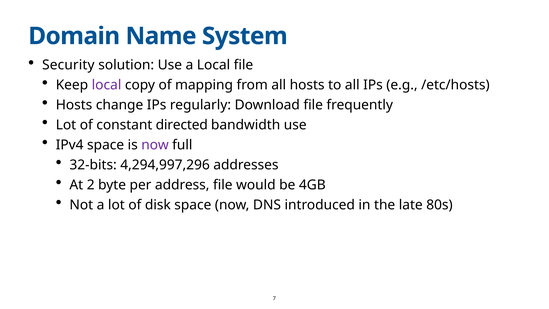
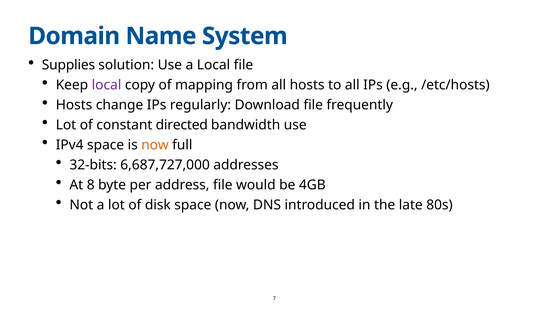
Security: Security -> Supplies
now at (155, 145) colour: purple -> orange
4,294,997,296: 4,294,997,296 -> 6,687,727,000
2: 2 -> 8
